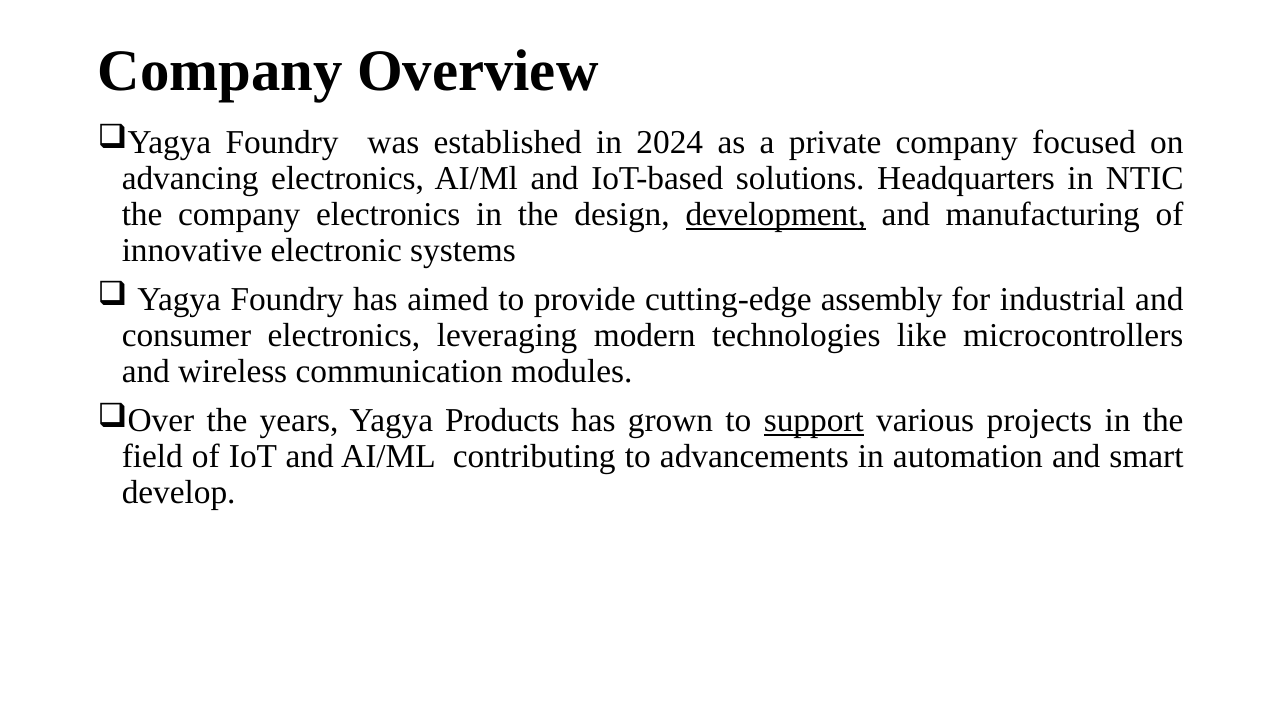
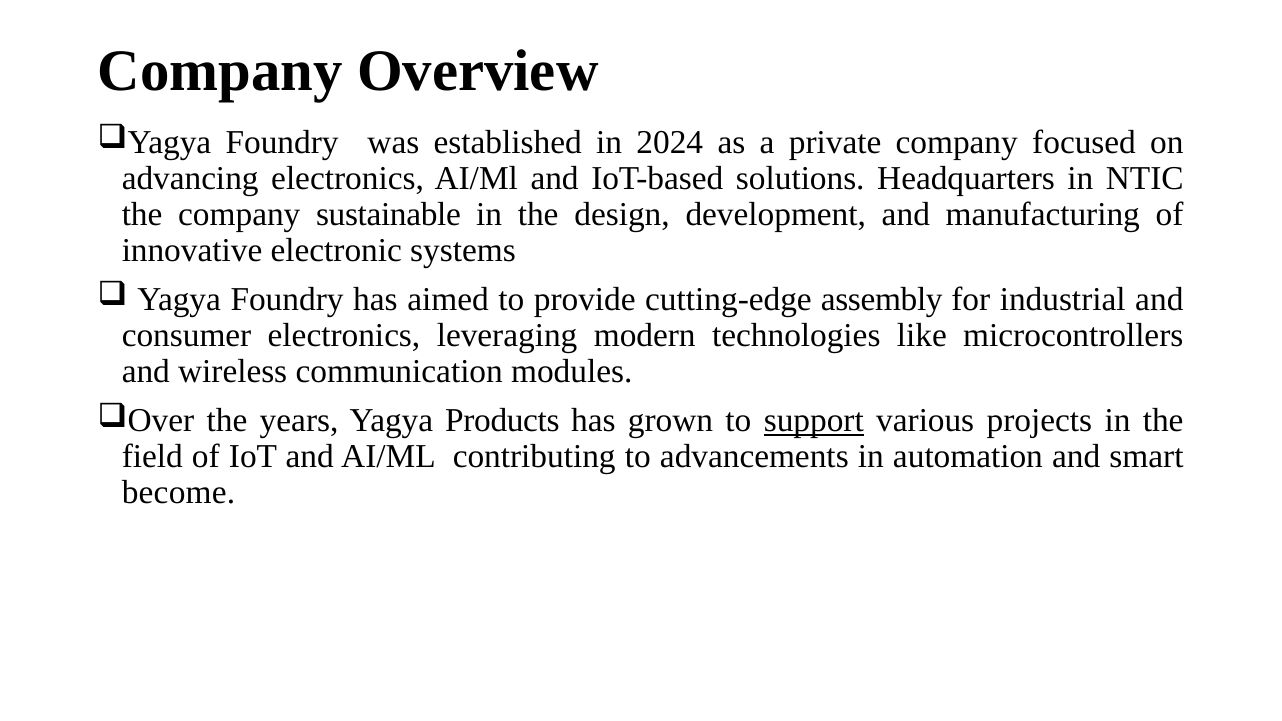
company electronics: electronics -> sustainable
development underline: present -> none
develop: develop -> become
